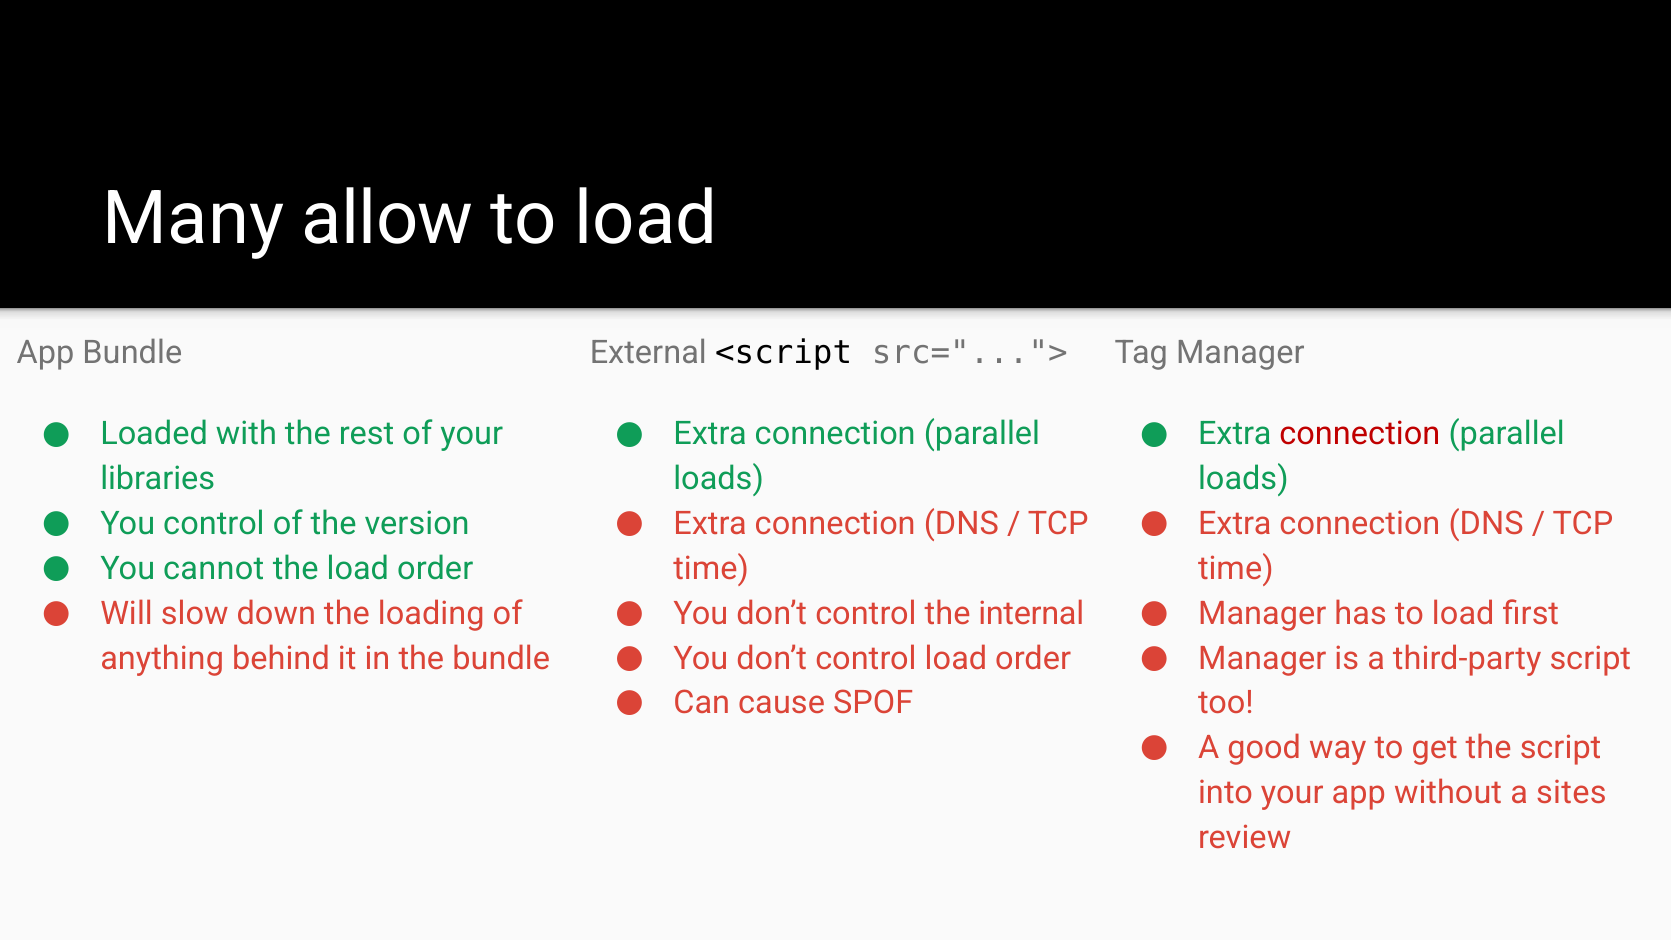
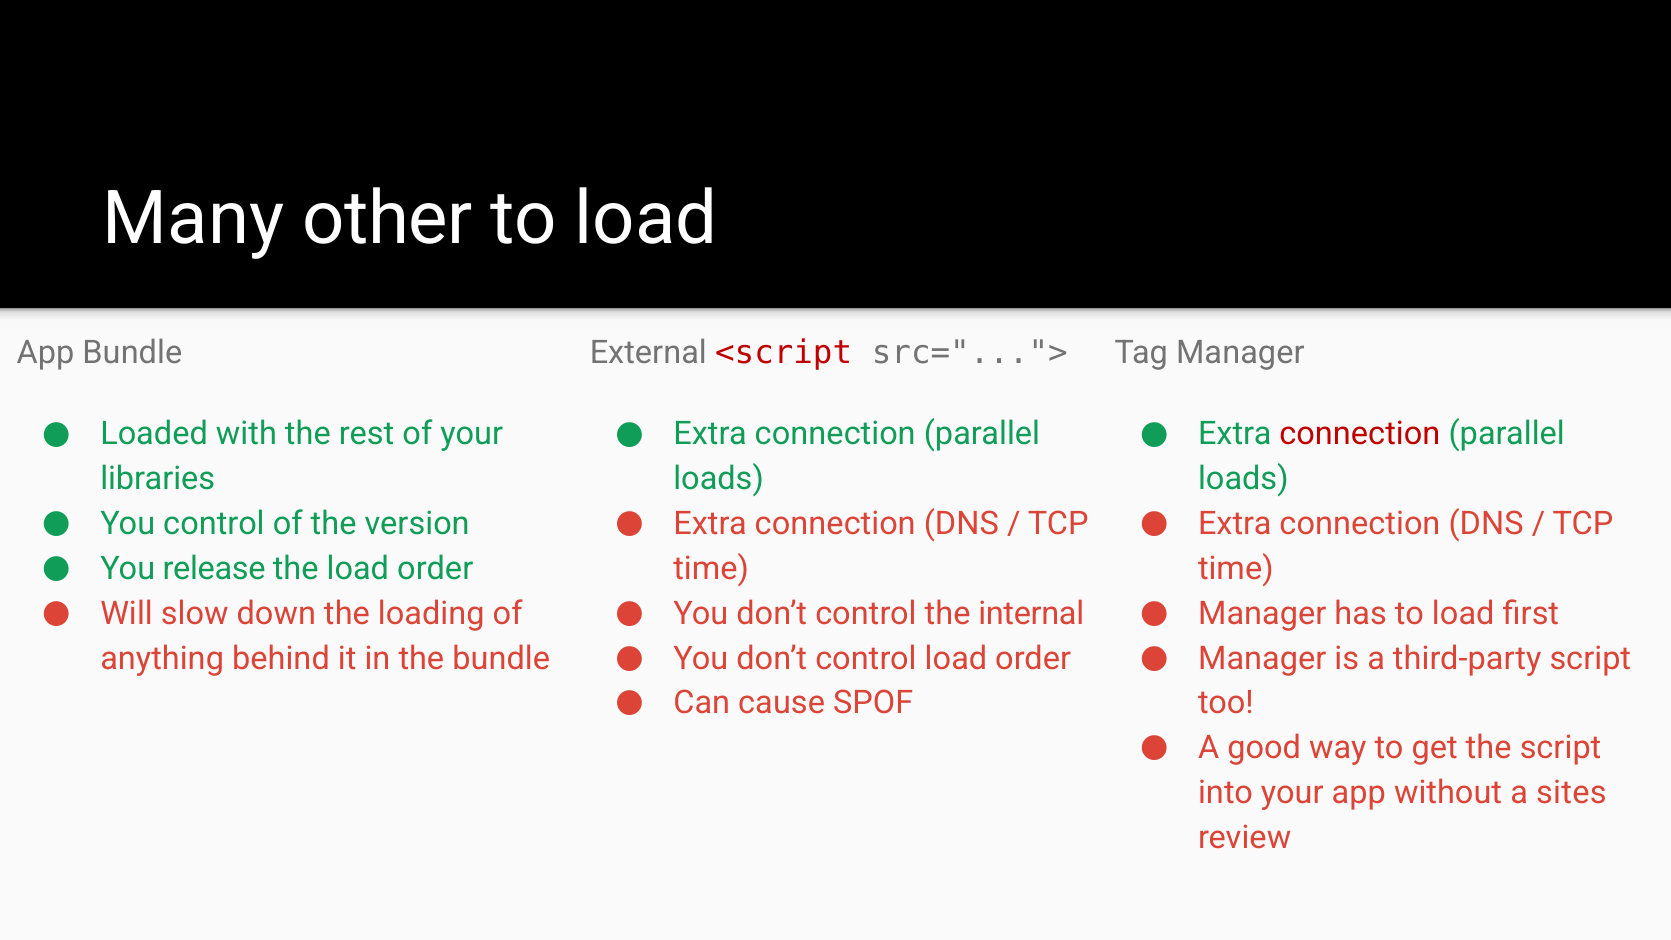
allow: allow -> other
<script colour: black -> red
cannot: cannot -> release
